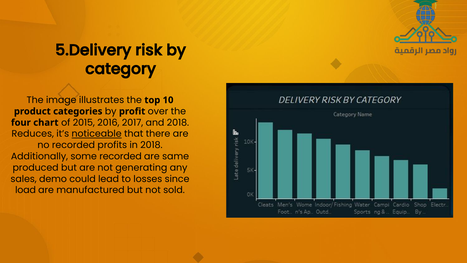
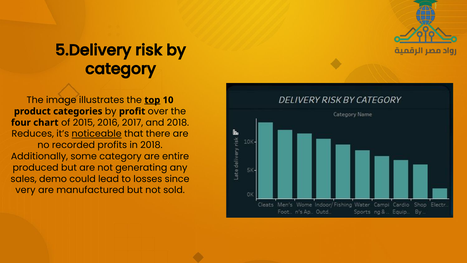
top underline: none -> present
some recorded: recorded -> category
same: same -> entire
load: load -> very
